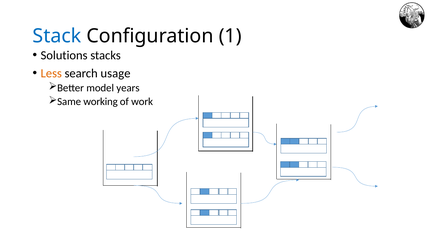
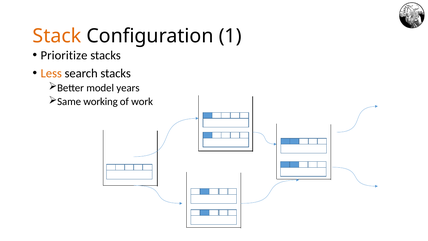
Stack colour: blue -> orange
Solutions: Solutions -> Prioritize
search usage: usage -> stacks
